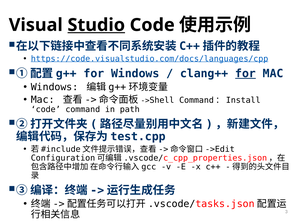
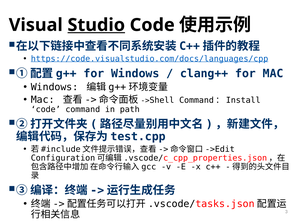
for at (245, 74) underline: present -> none
